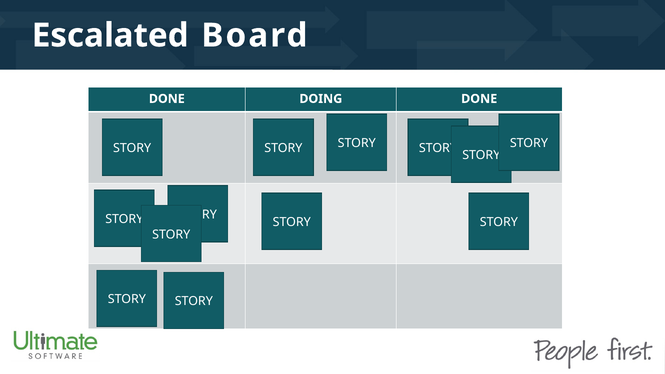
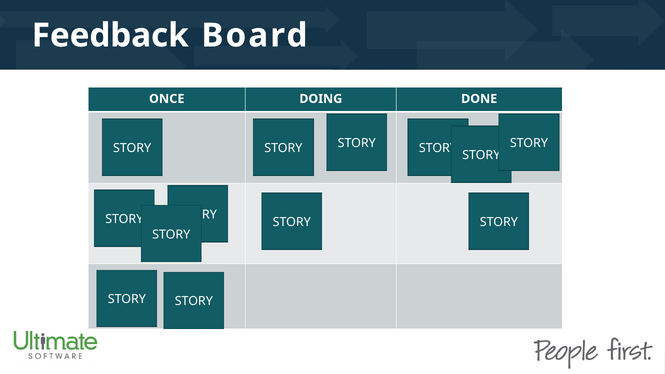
Escalated: Escalated -> Feedback
DONE at (167, 99): DONE -> ONCE
